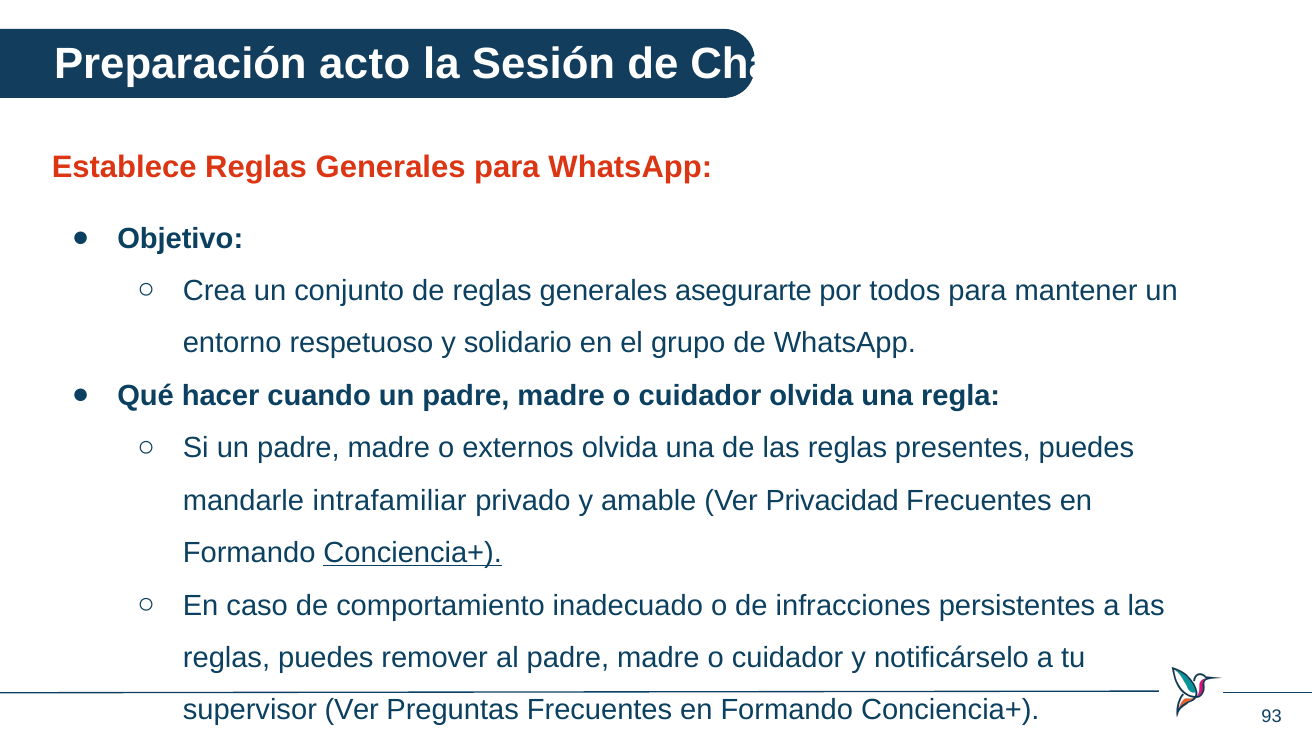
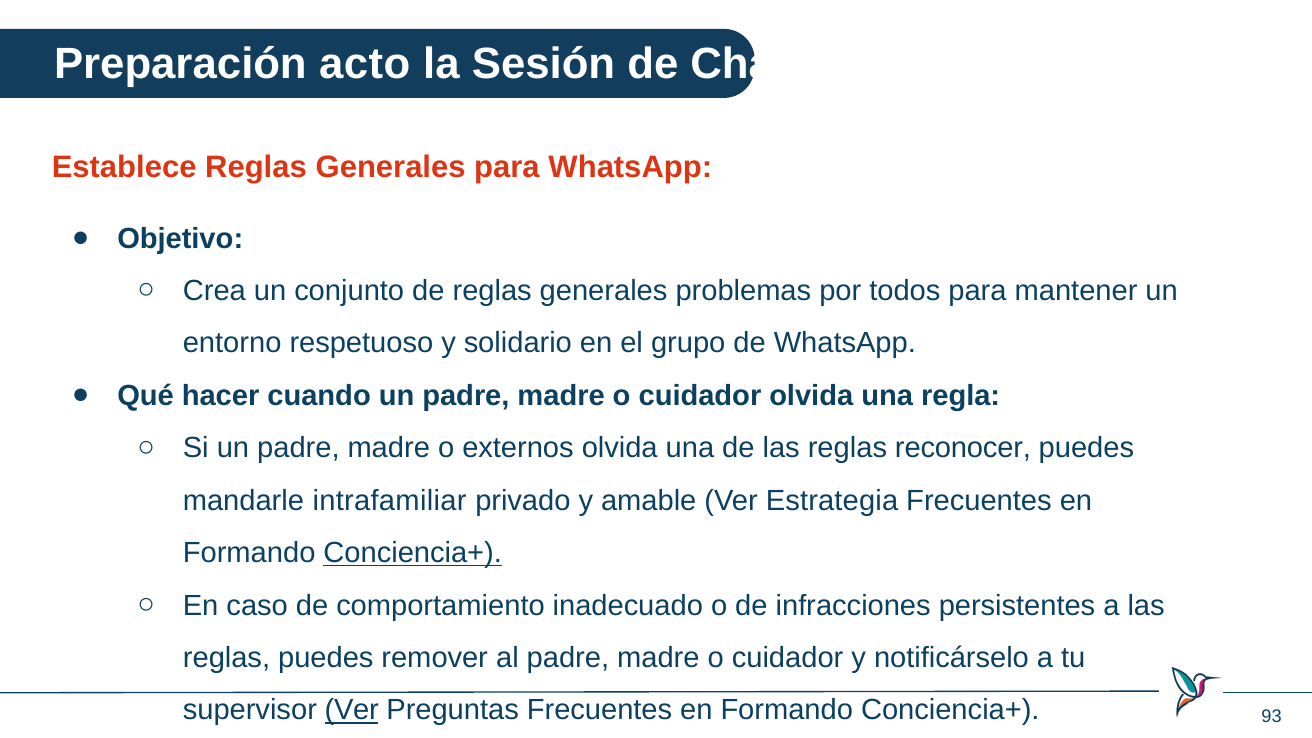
asegurarte: asegurarte -> problemas
presentes: presentes -> reconocer
Privacidad: Privacidad -> Estrategia
Ver at (352, 710) underline: none -> present
